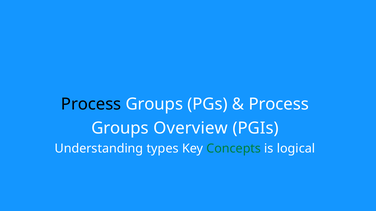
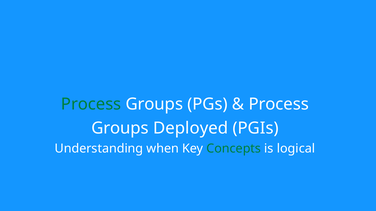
Process at (91, 104) colour: black -> green
Overview: Overview -> Deployed
types: types -> when
